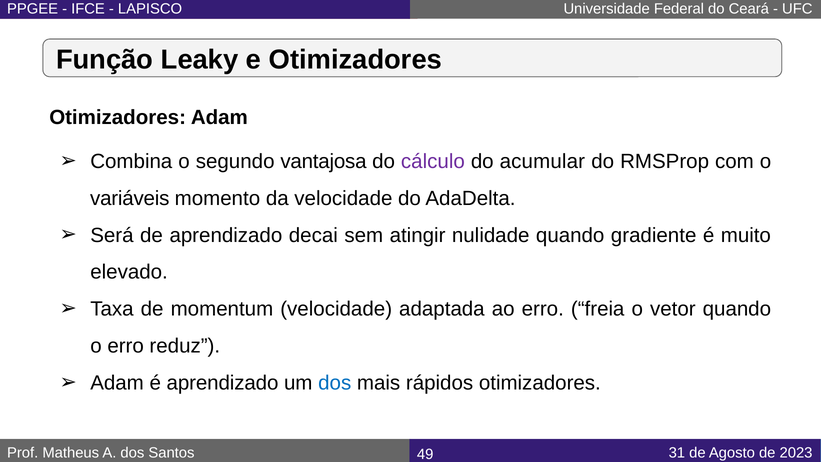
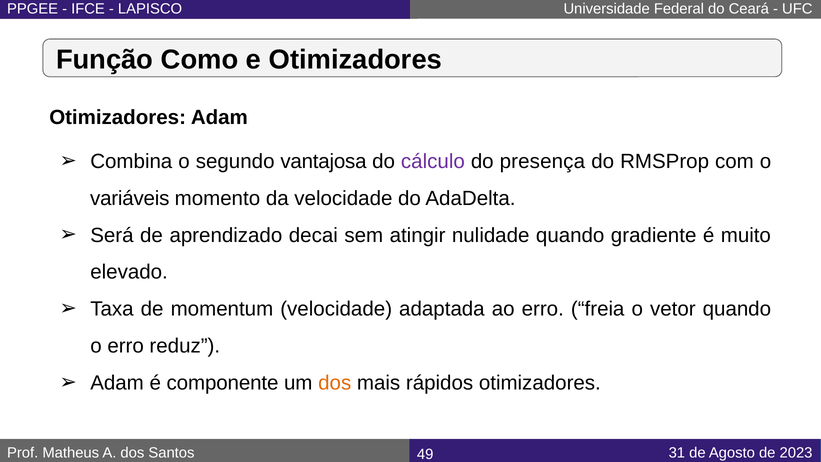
Leaky: Leaky -> Como
acumular: acumular -> presença
é aprendizado: aprendizado -> componente
dos at (335, 383) colour: blue -> orange
